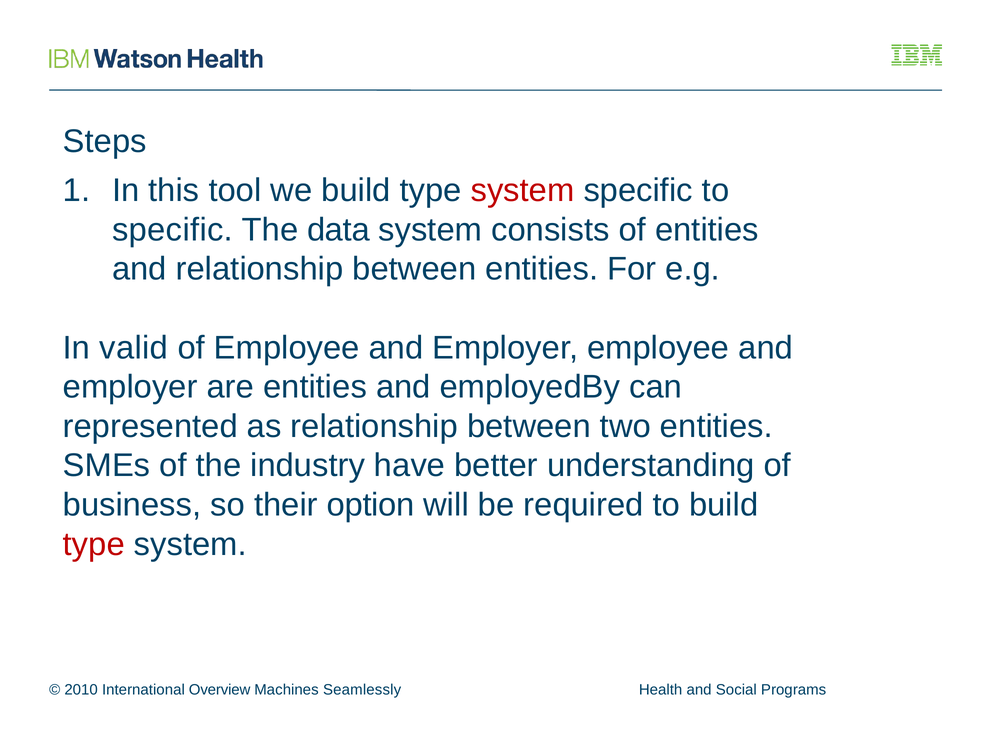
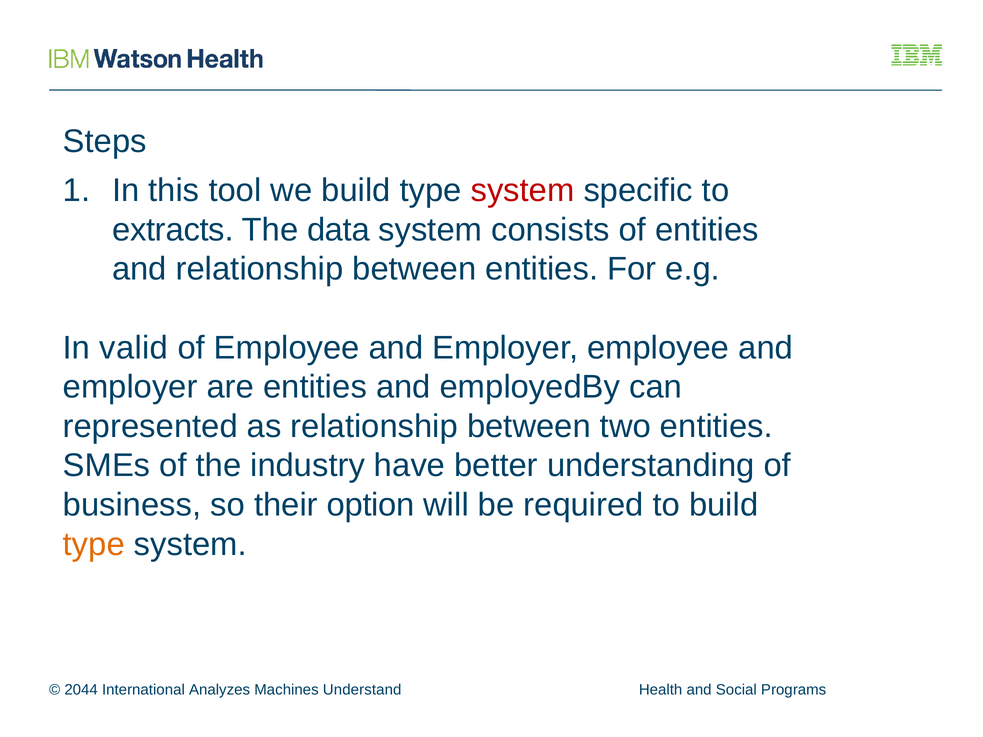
specific at (173, 230): specific -> extracts
type at (94, 544) colour: red -> orange
2010: 2010 -> 2044
Overview: Overview -> Analyzes
Seamlessly: Seamlessly -> Understand
